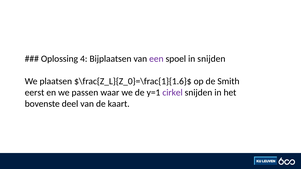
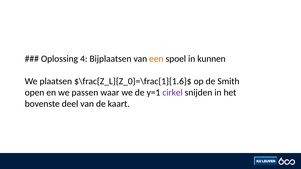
een colour: purple -> orange
in snijden: snijden -> kunnen
eerst: eerst -> open
